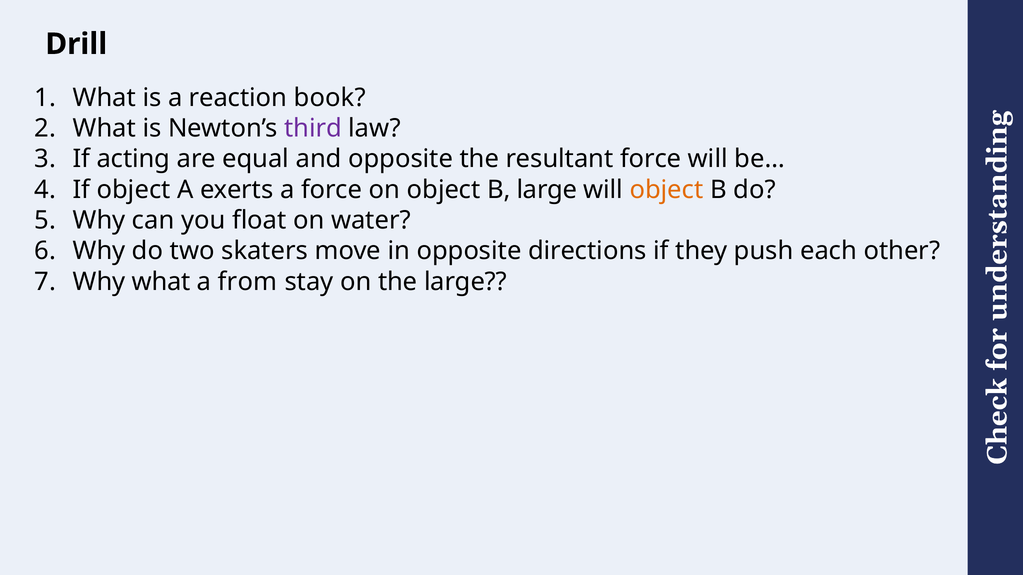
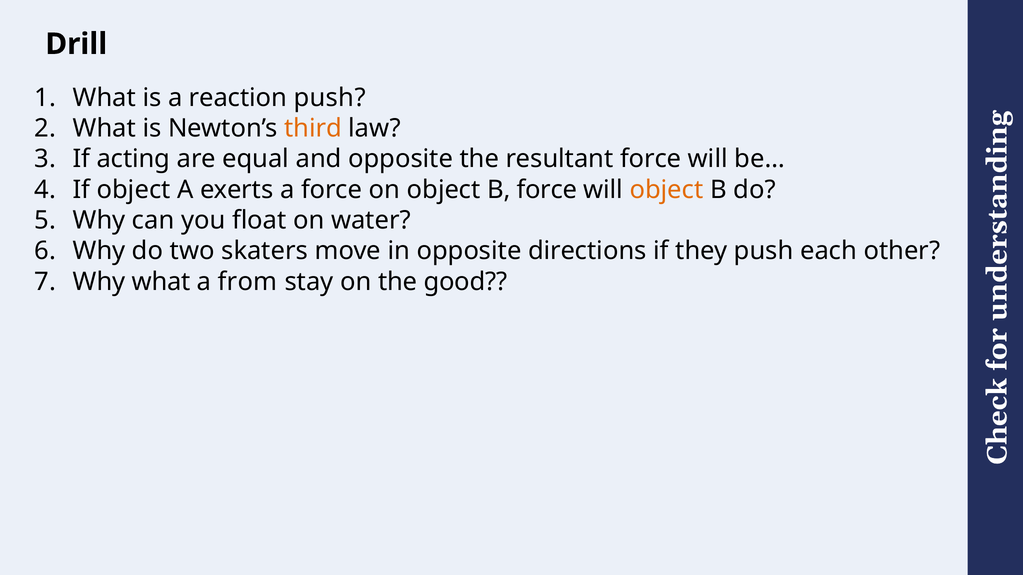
reaction book: book -> push
third colour: purple -> orange
B large: large -> force
the large: large -> good
